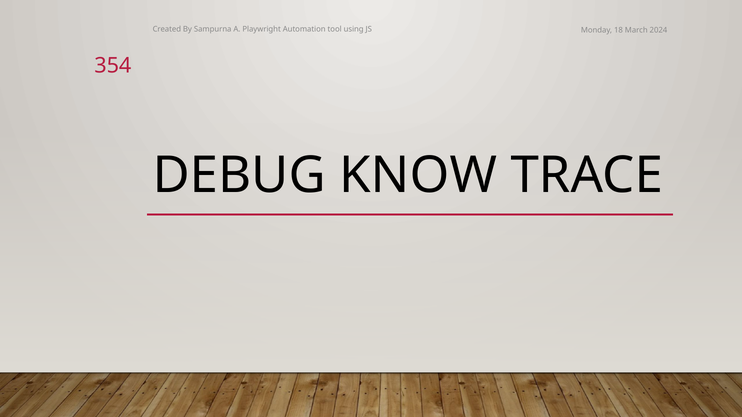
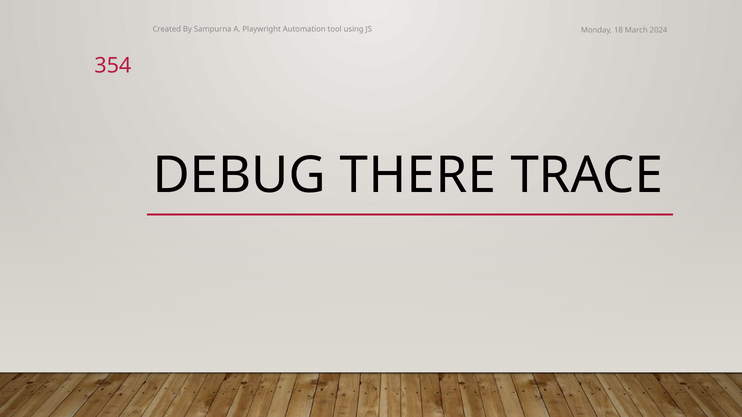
KNOW: KNOW -> THERE
